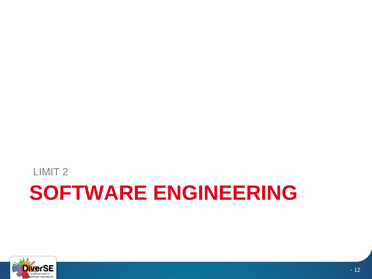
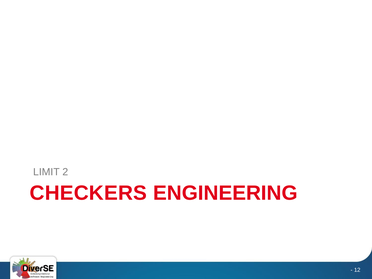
SOFTWARE: SOFTWARE -> CHECKERS
